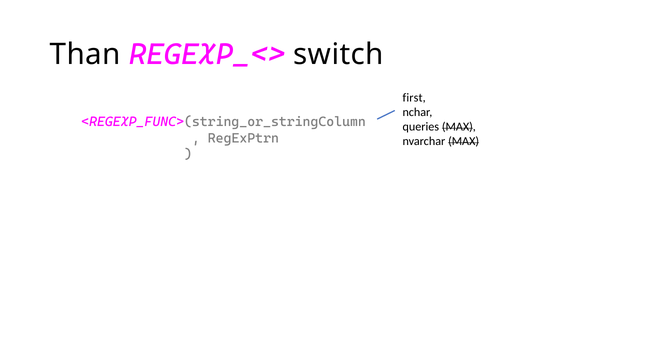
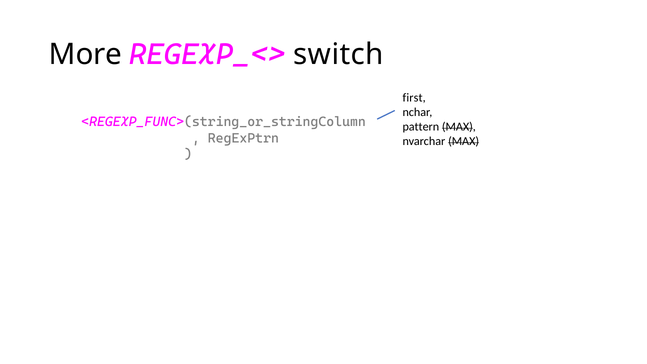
Than: Than -> More
queries: queries -> pattern
